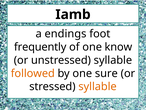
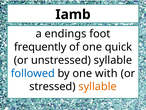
know: know -> quick
followed colour: orange -> blue
sure: sure -> with
